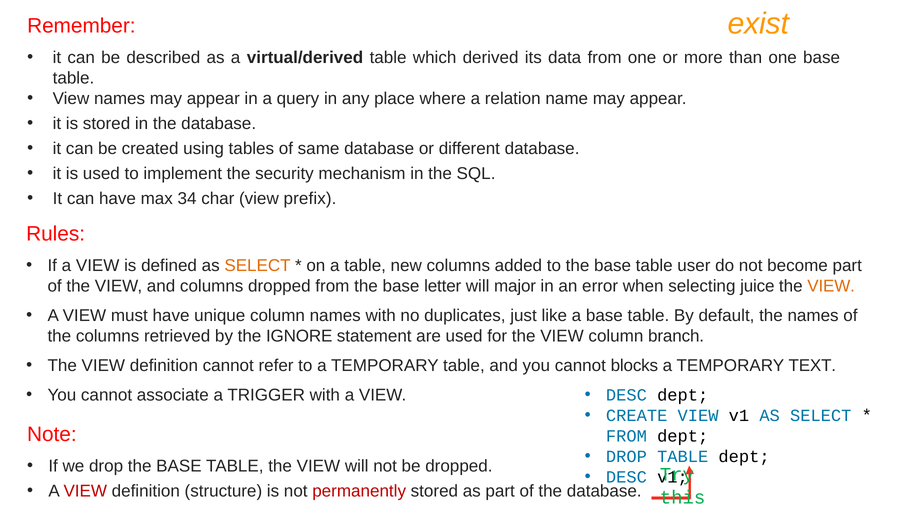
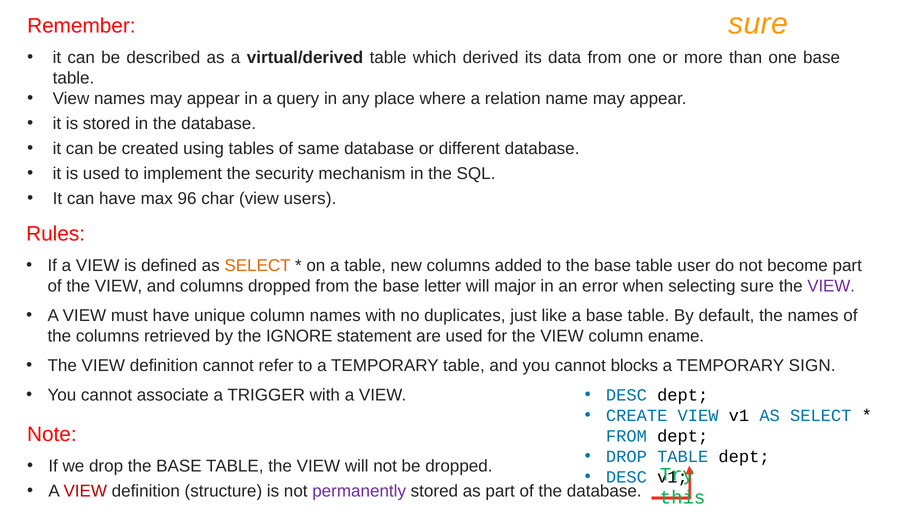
exist at (758, 24): exist -> sure
34: 34 -> 96
prefix: prefix -> users
selecting juice: juice -> sure
VIEW at (831, 286) colour: orange -> purple
branch: branch -> ename
TEXT: TEXT -> SIGN
permanently colour: red -> purple
